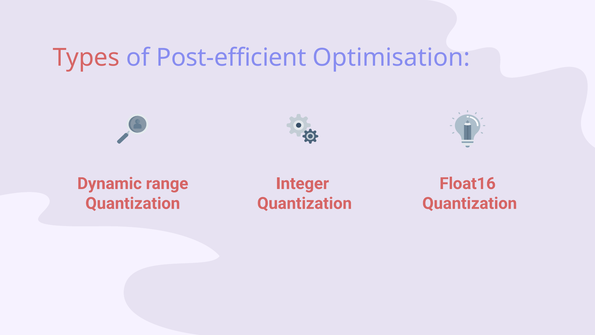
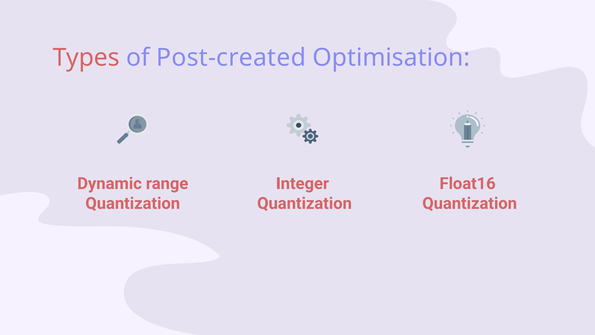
Post-efficient: Post-efficient -> Post-created
